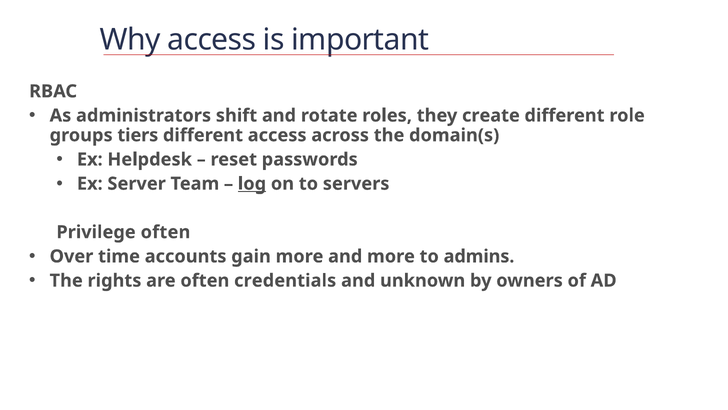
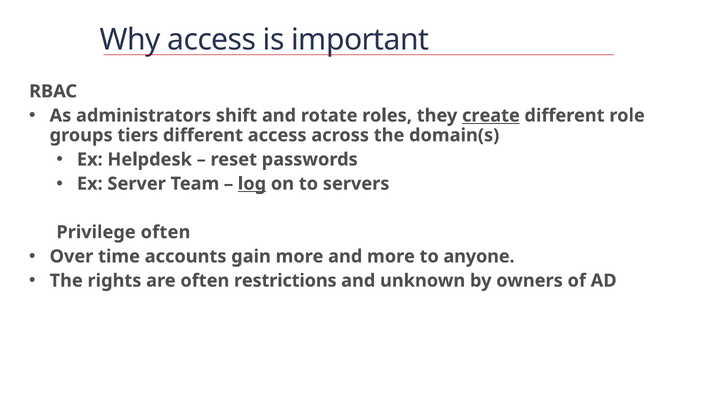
create underline: none -> present
admins: admins -> anyone
credentials: credentials -> restrictions
